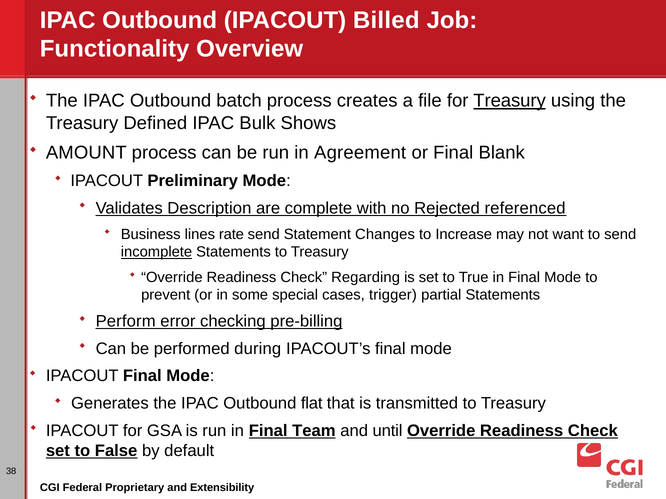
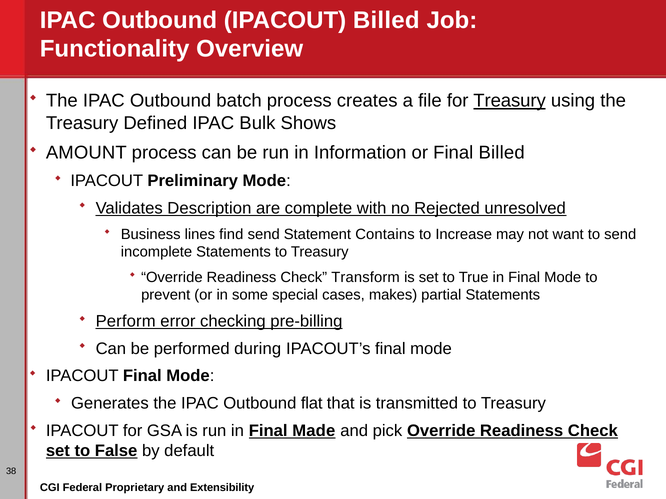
Agreement: Agreement -> Information
Final Blank: Blank -> Billed
referenced: referenced -> unresolved
rate: rate -> find
Changes: Changes -> Contains
incomplete underline: present -> none
Regarding: Regarding -> Transform
trigger: trigger -> makes
Team: Team -> Made
until: until -> pick
